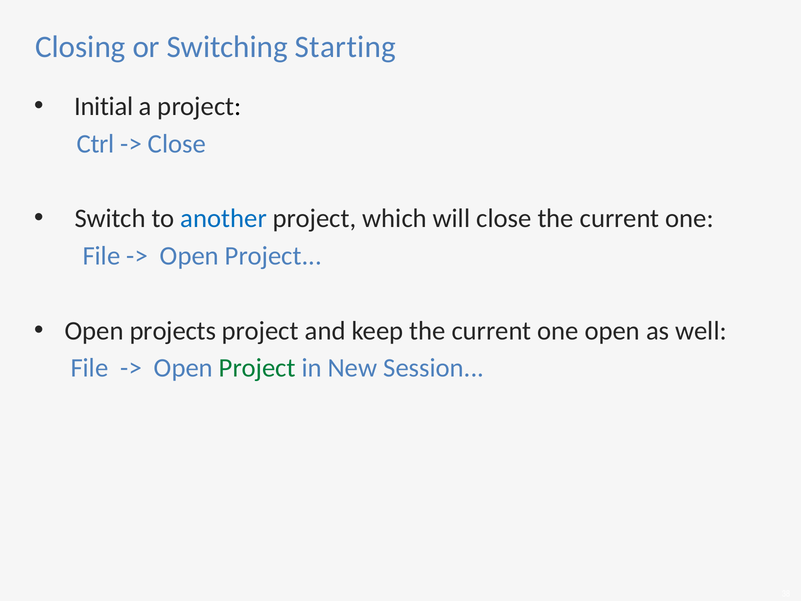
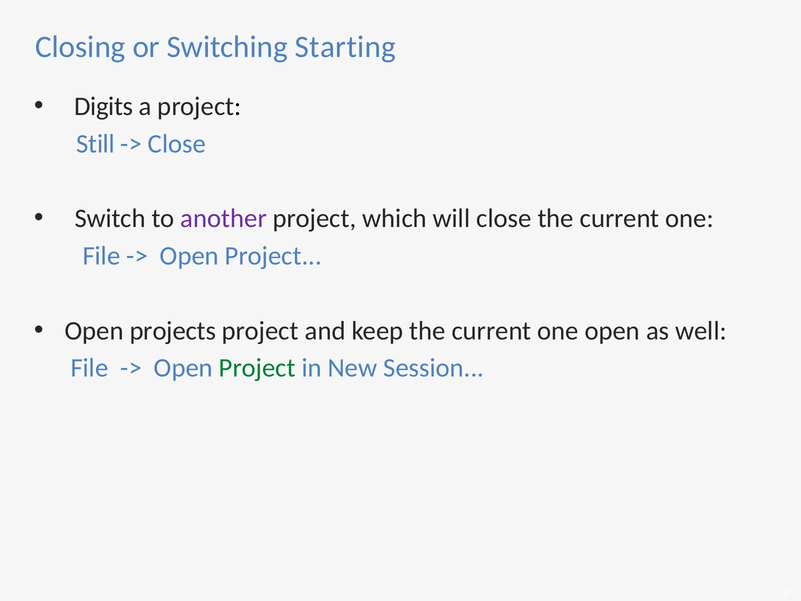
Initial: Initial -> Digits
Ctrl: Ctrl -> Still
another colour: blue -> purple
